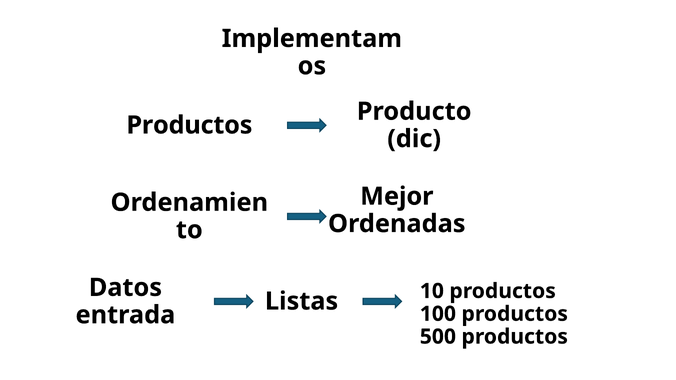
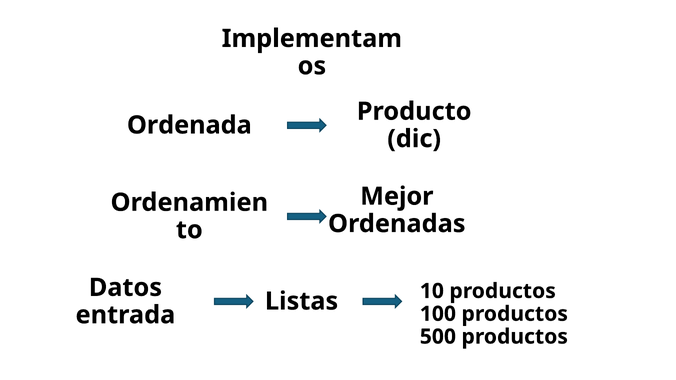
Productos at (189, 125): Productos -> Ordenada
